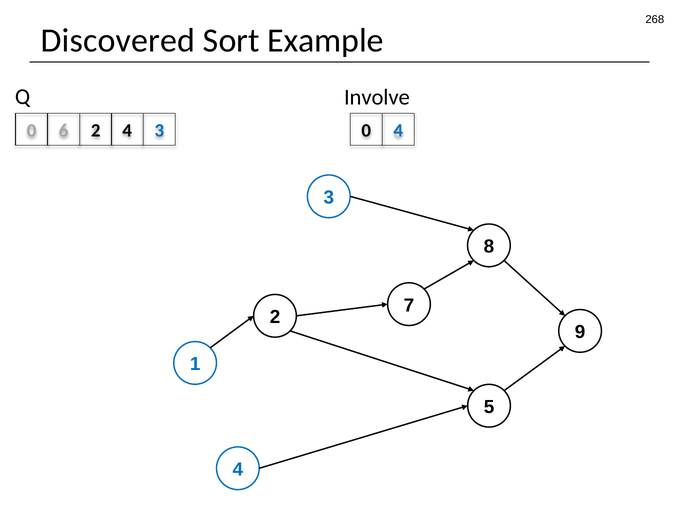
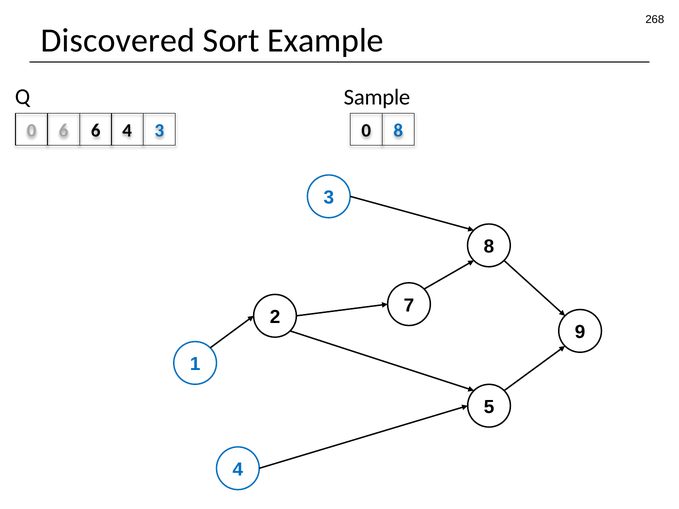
Involve: Involve -> Sample
6 2: 2 -> 6
3 4: 4 -> 8
